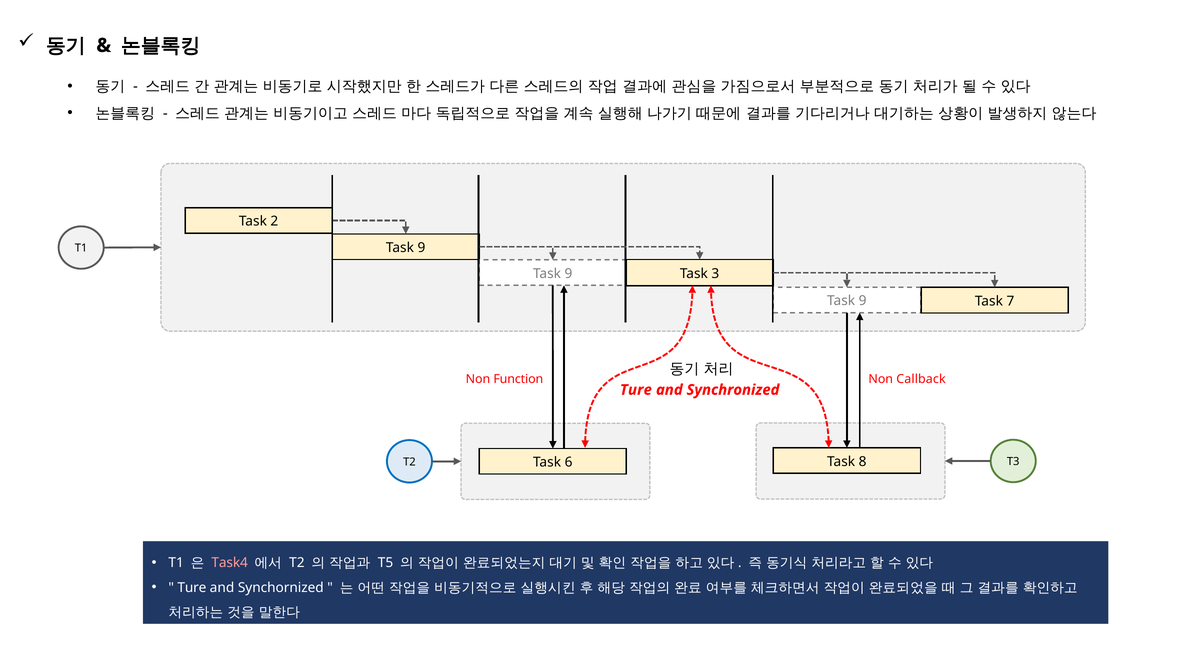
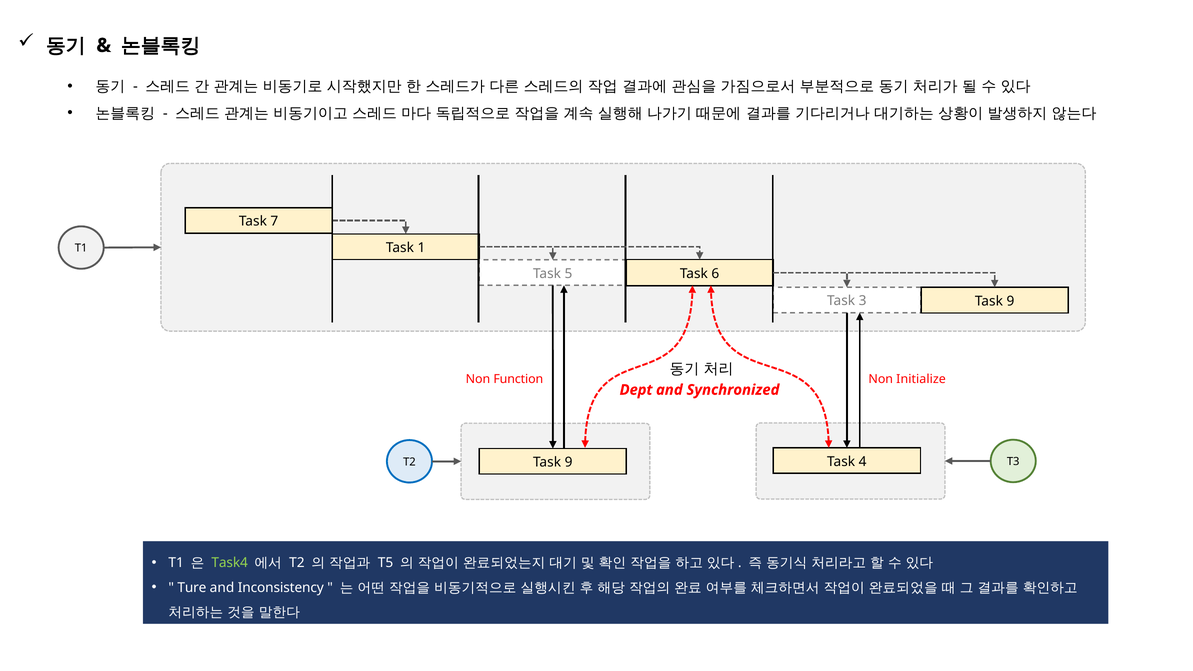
2: 2 -> 7
T1 Task 9: 9 -> 1
9 at (569, 274): 9 -> 5
3: 3 -> 6
9 at (863, 301): 9 -> 3
7 at (1010, 301): 7 -> 9
Callback: Callback -> Initialize
Ture at (636, 390): Ture -> Dept
8: 8 -> 4
6 at (569, 462): 6 -> 9
Task4 colour: pink -> light green
Synchornized: Synchornized -> Inconsistency
